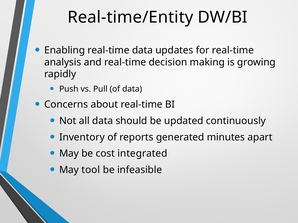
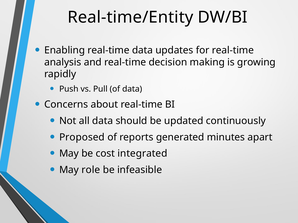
Inventory: Inventory -> Proposed
tool: tool -> role
